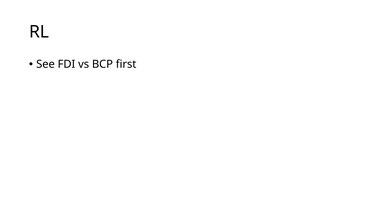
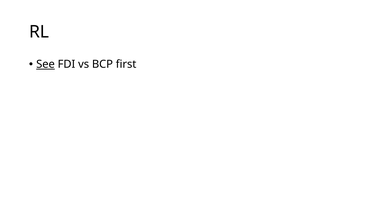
See underline: none -> present
